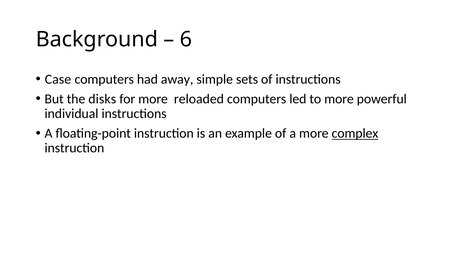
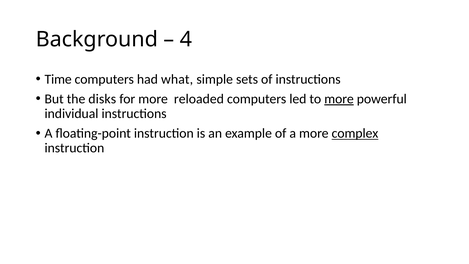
6: 6 -> 4
Case: Case -> Time
away: away -> what
more at (339, 99) underline: none -> present
